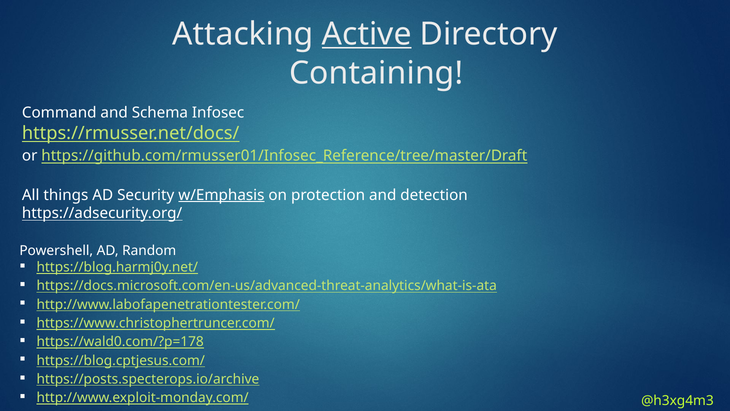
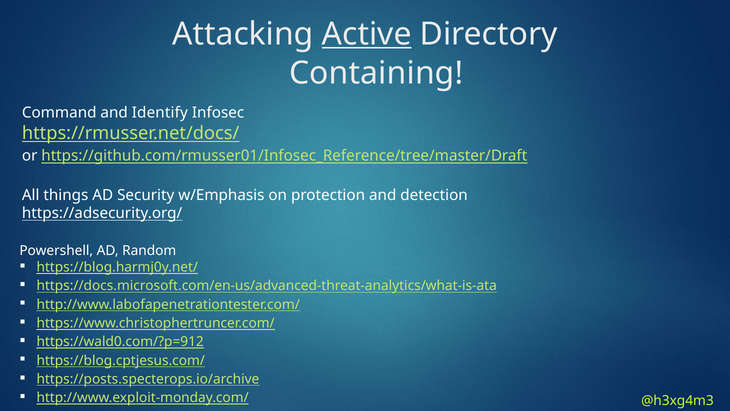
Schema: Schema -> Identify
w/Emphasis underline: present -> none
https://wald0.com/?p=178: https://wald0.com/?p=178 -> https://wald0.com/?p=912
